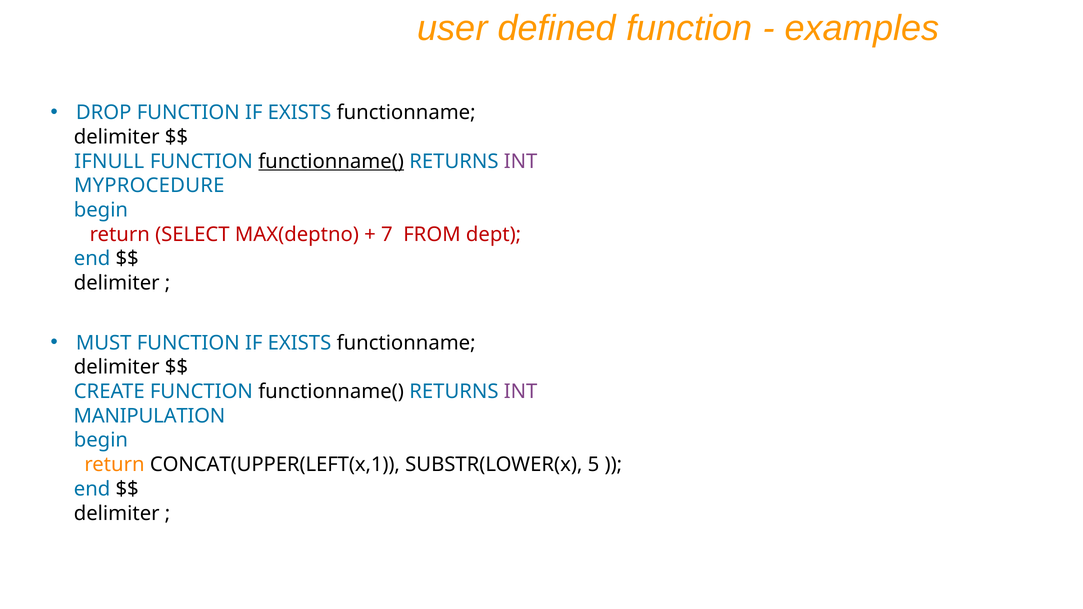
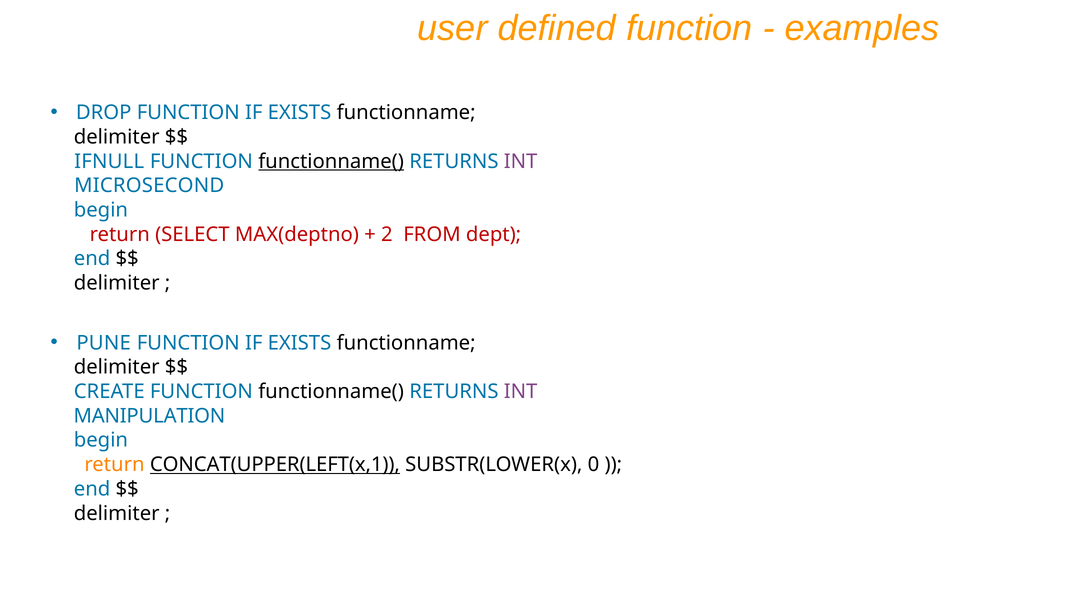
MYPROCEDURE: MYPROCEDURE -> MICROSECOND
7: 7 -> 2
MUST: MUST -> PUNE
CONCAT(UPPER(LEFT(x,1 underline: none -> present
5: 5 -> 0
